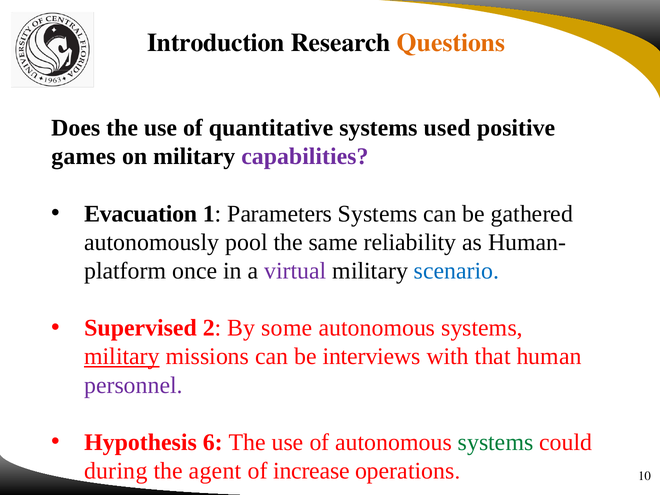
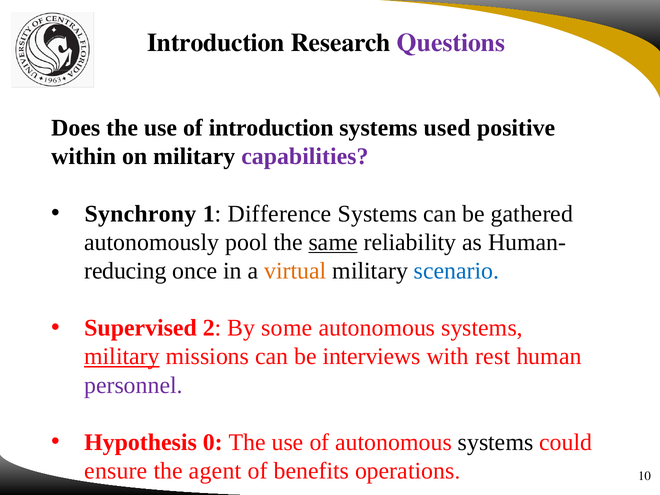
Questions colour: orange -> purple
of quantitative: quantitative -> introduction
games: games -> within
Evacuation: Evacuation -> Synchrony
Parameters: Parameters -> Difference
same underline: none -> present
platform: platform -> reducing
virtual colour: purple -> orange
that: that -> rest
6: 6 -> 0
systems at (496, 442) colour: green -> black
during: during -> ensure
increase: increase -> benefits
